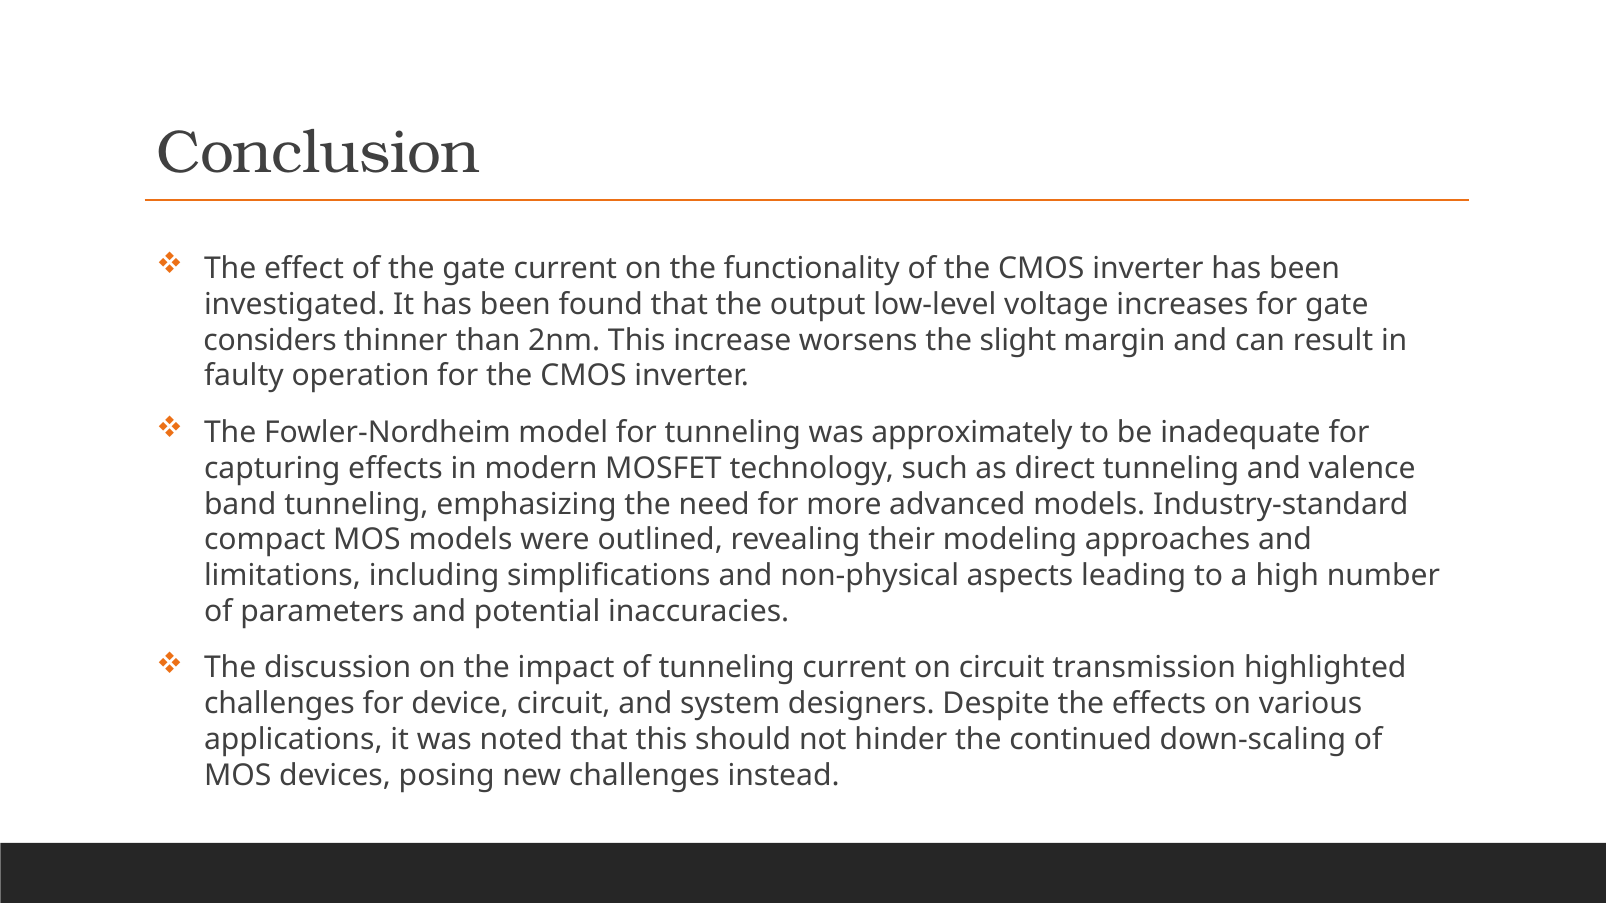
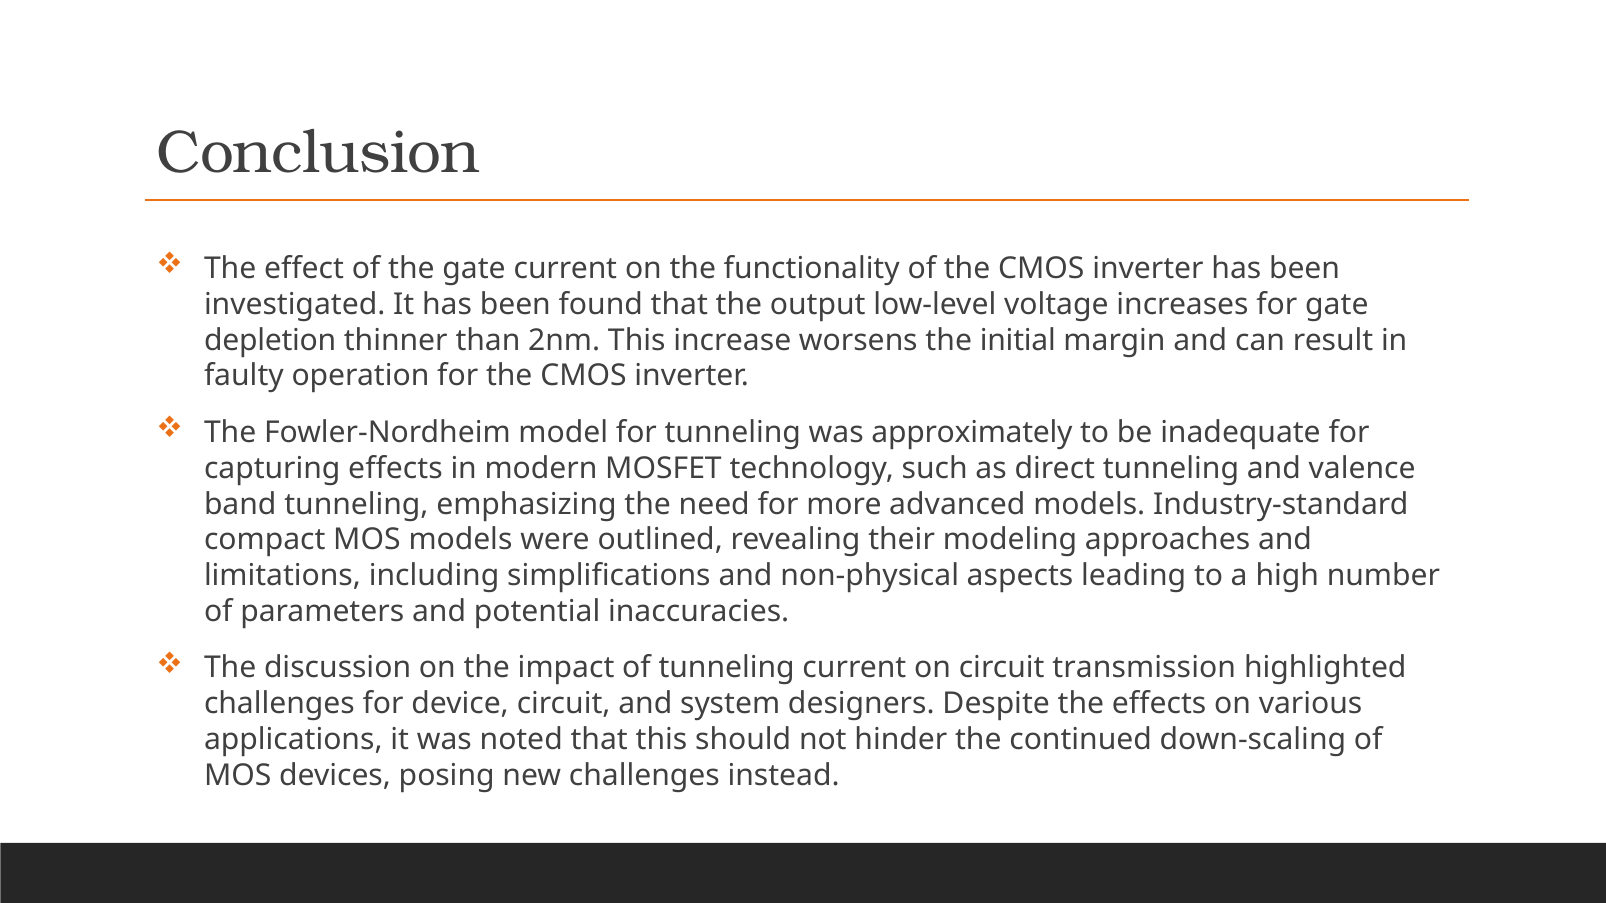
considers: considers -> depletion
slight: slight -> initial
